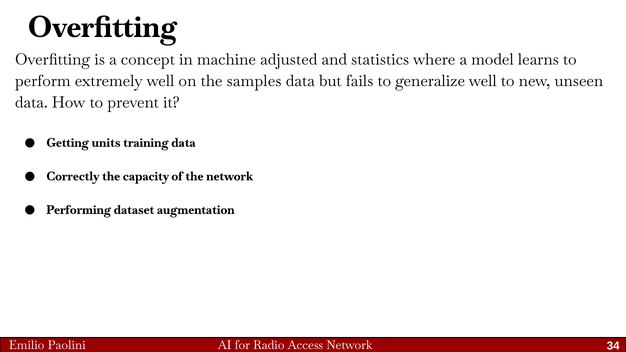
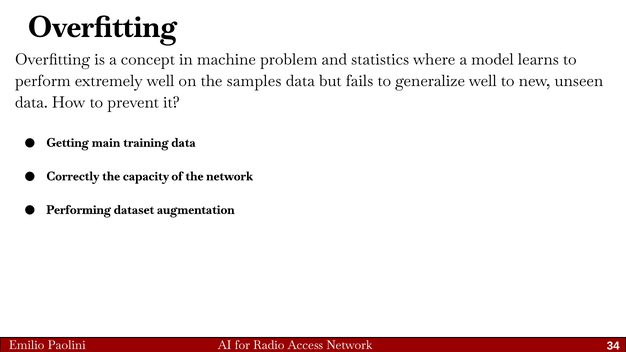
adjusted: adjusted -> problem
units: units -> main
